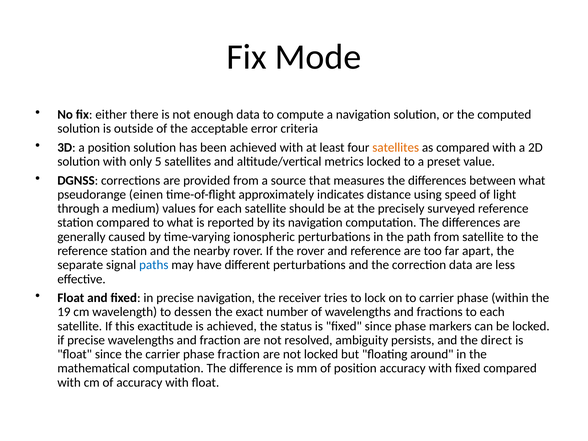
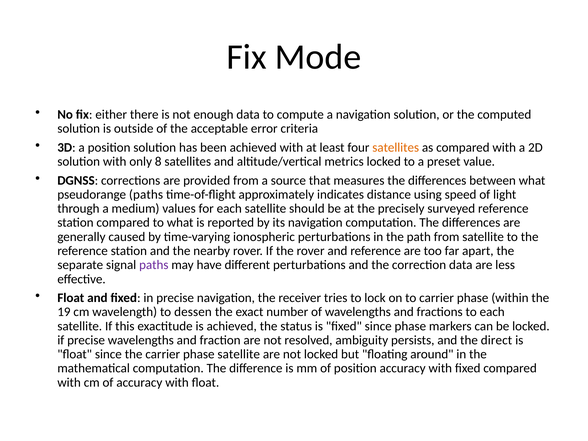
5: 5 -> 8
pseudorange einen: einen -> paths
paths at (154, 265) colour: blue -> purple
phase fraction: fraction -> satellite
